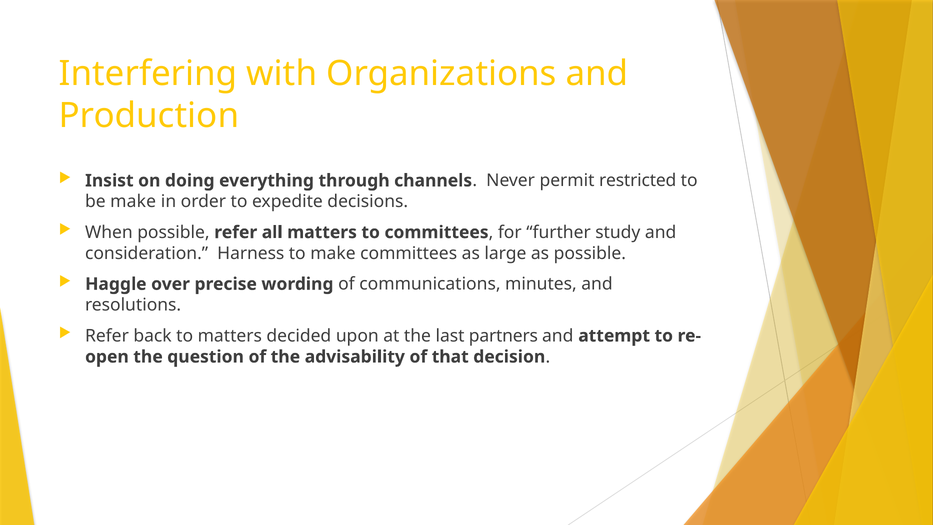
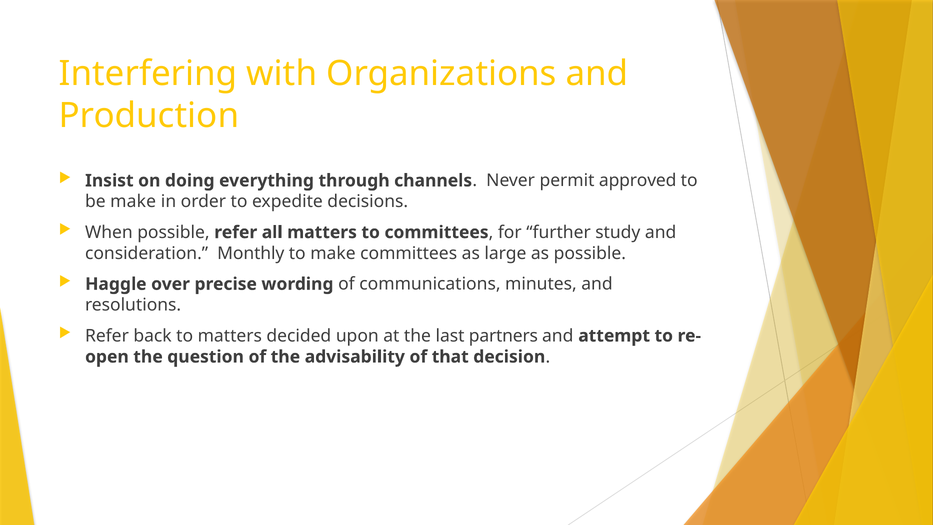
restricted: restricted -> approved
Harness: Harness -> Monthly
